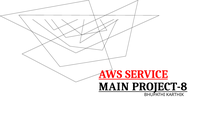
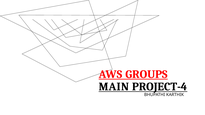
SERVICE: SERVICE -> GROUPS
PROJECT-8: PROJECT-8 -> PROJECT-4
